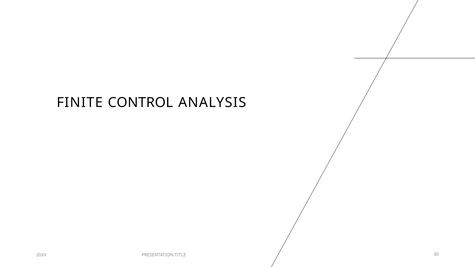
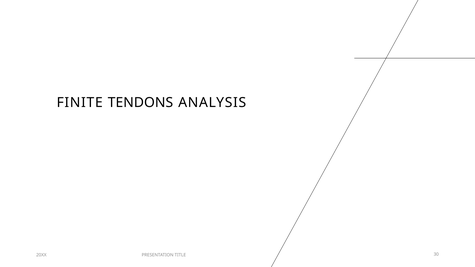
CONTROL: CONTROL -> TENDONS
